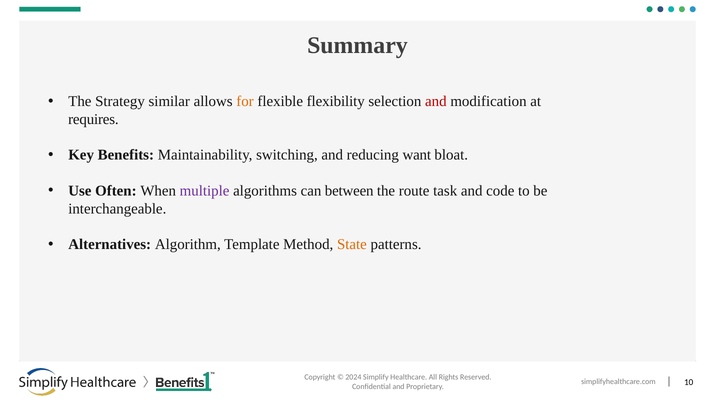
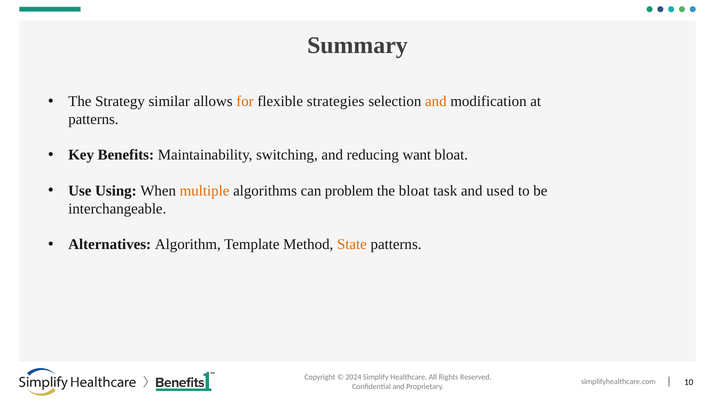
flexibility: flexibility -> strategies
and at (436, 102) colour: red -> orange
requires at (93, 119): requires -> patterns
Often: Often -> Using
multiple colour: purple -> orange
between: between -> problem
the route: route -> bloat
code: code -> used
